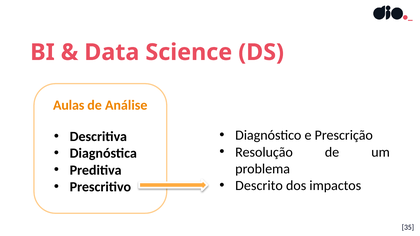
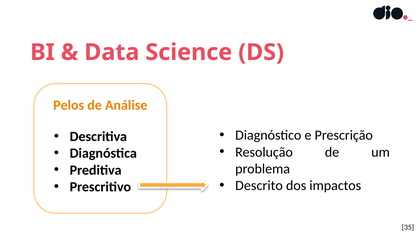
Aulas: Aulas -> Pelos
